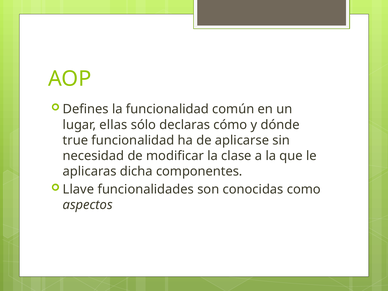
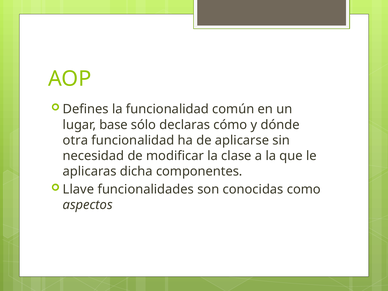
ellas: ellas -> base
true: true -> otra
